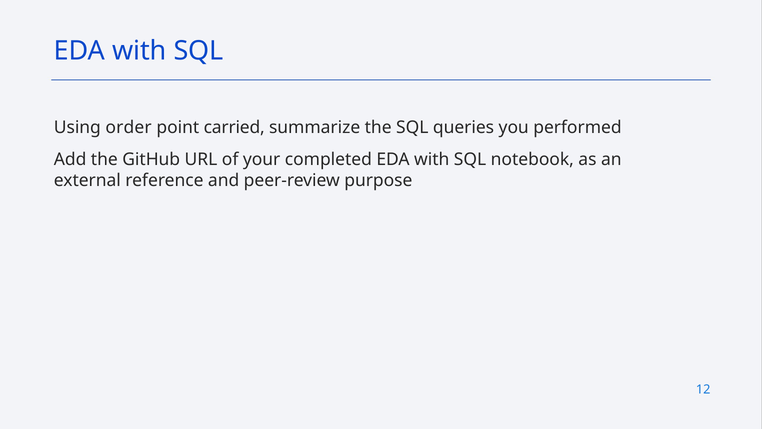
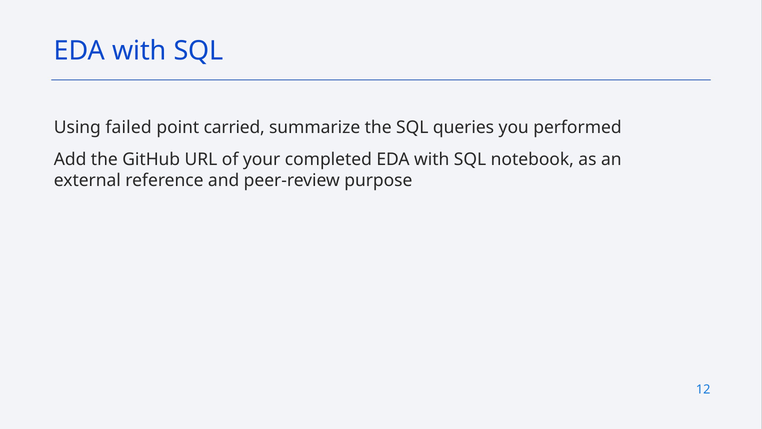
order: order -> failed
